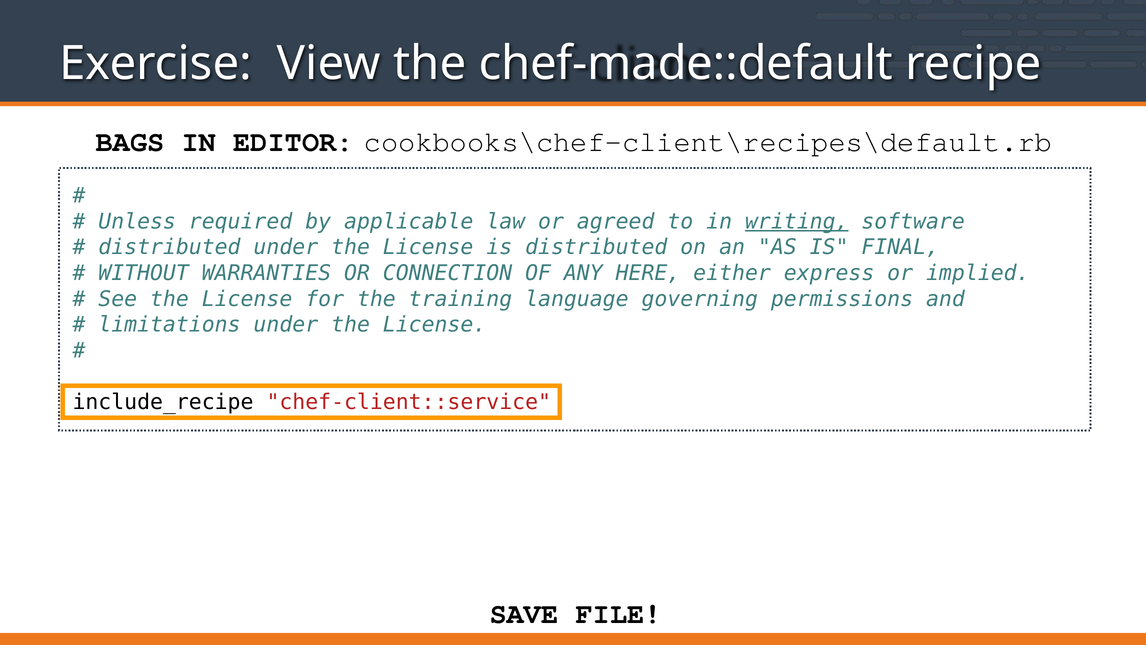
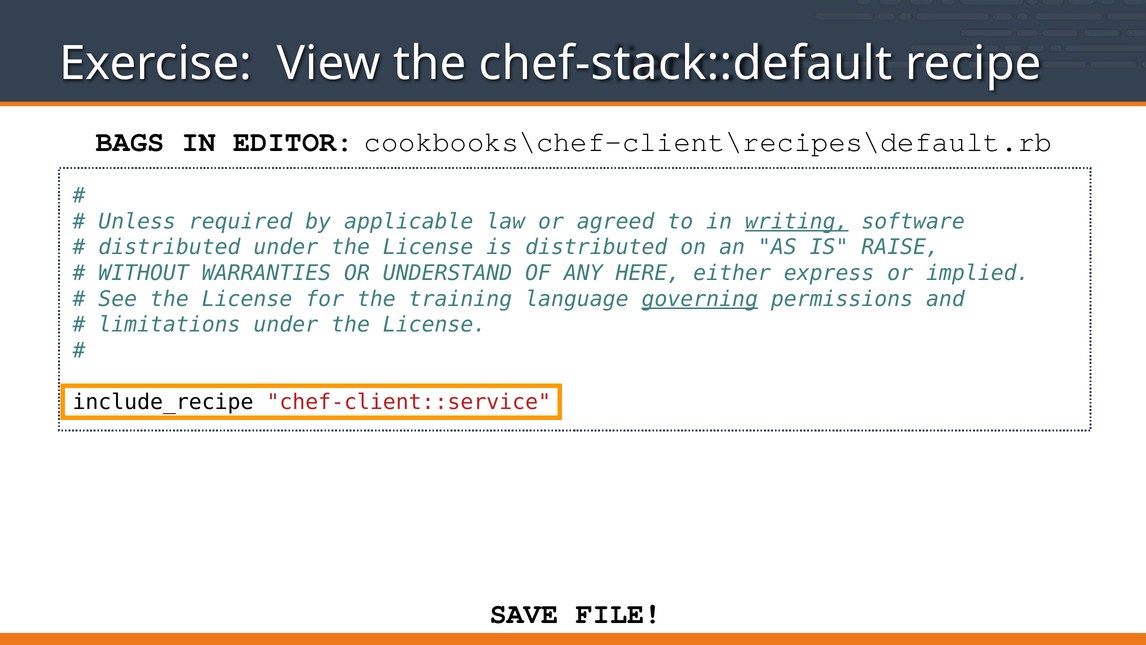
chef-made::default: chef-made::default -> chef-stack::default
FINAL: FINAL -> RAISE
CONNECTION: CONNECTION -> UNDERSTAND
governing underline: none -> present
